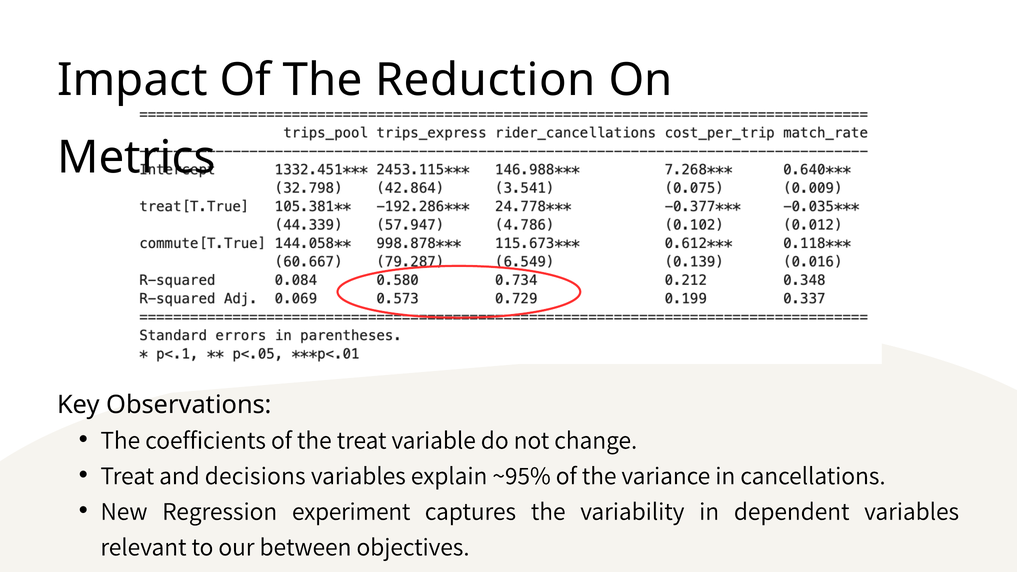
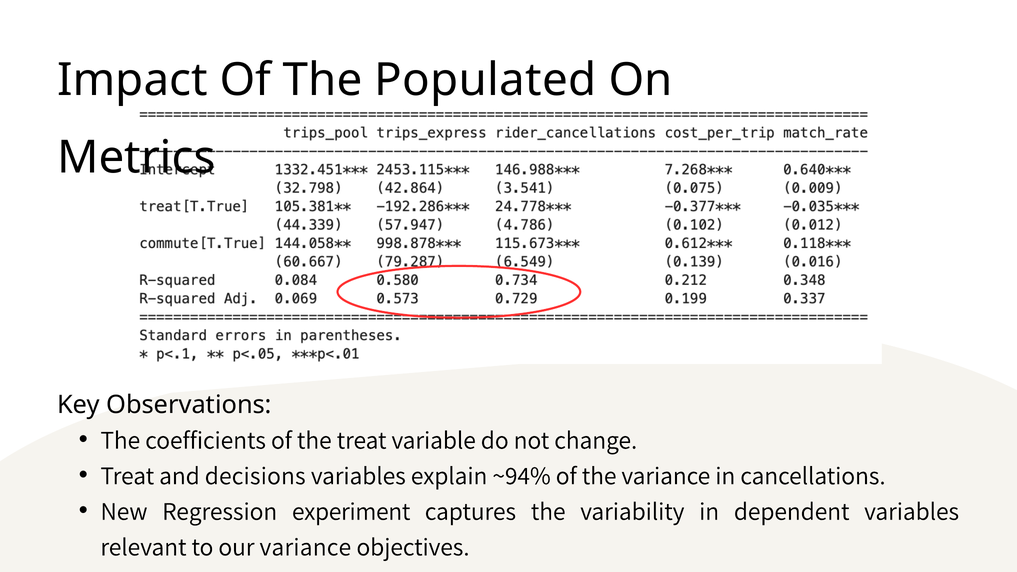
Reduction: Reduction -> Populated
~95%: ~95% -> ~94%
our between: between -> variance
